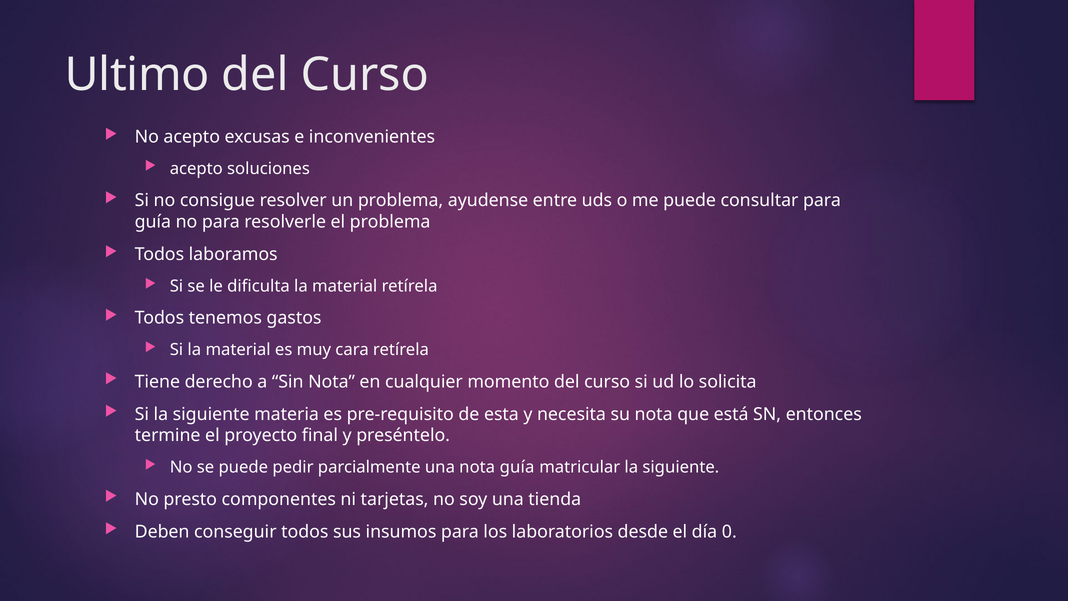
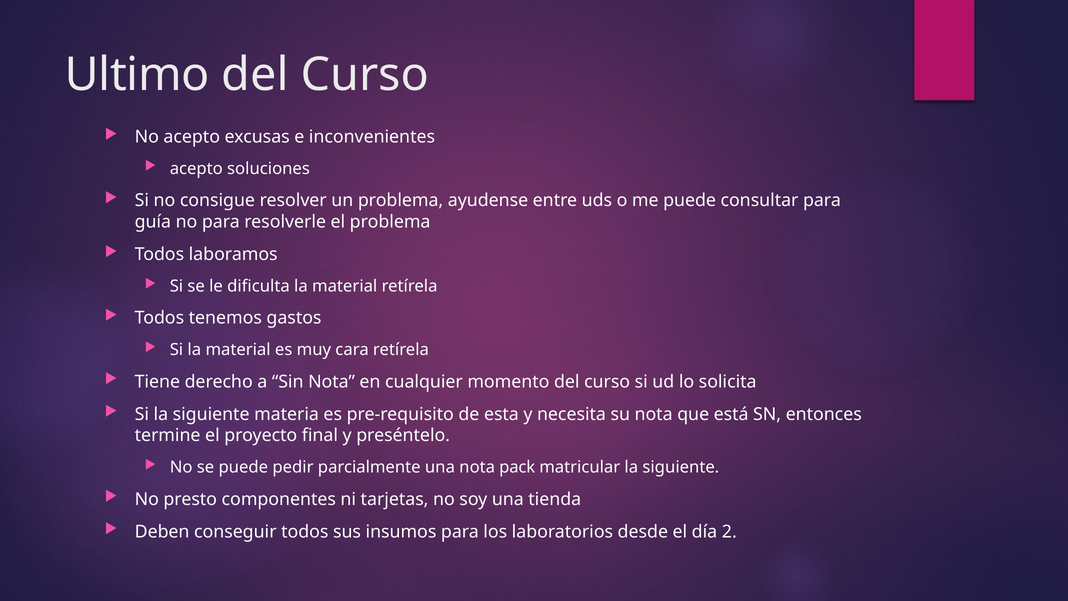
nota guía: guía -> pack
0: 0 -> 2
